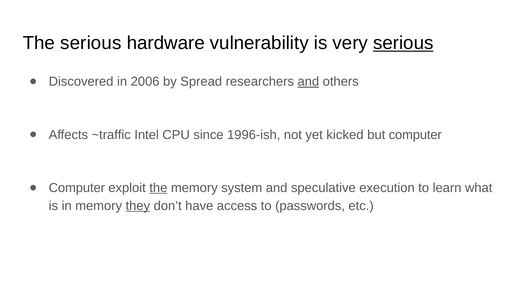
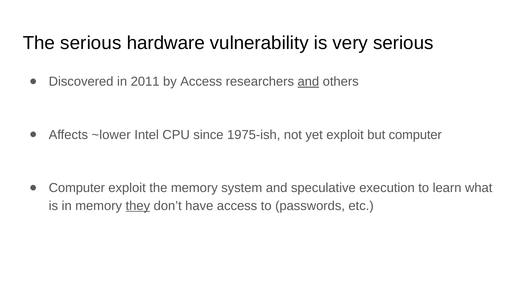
serious at (403, 43) underline: present -> none
2006: 2006 -> 2011
by Spread: Spread -> Access
~traffic: ~traffic -> ~lower
1996-ish: 1996-ish -> 1975-ish
yet kicked: kicked -> exploit
the at (158, 187) underline: present -> none
